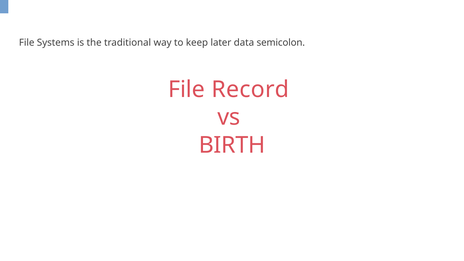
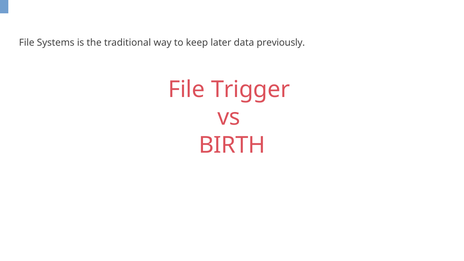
semicolon: semicolon -> previously
Record: Record -> Trigger
